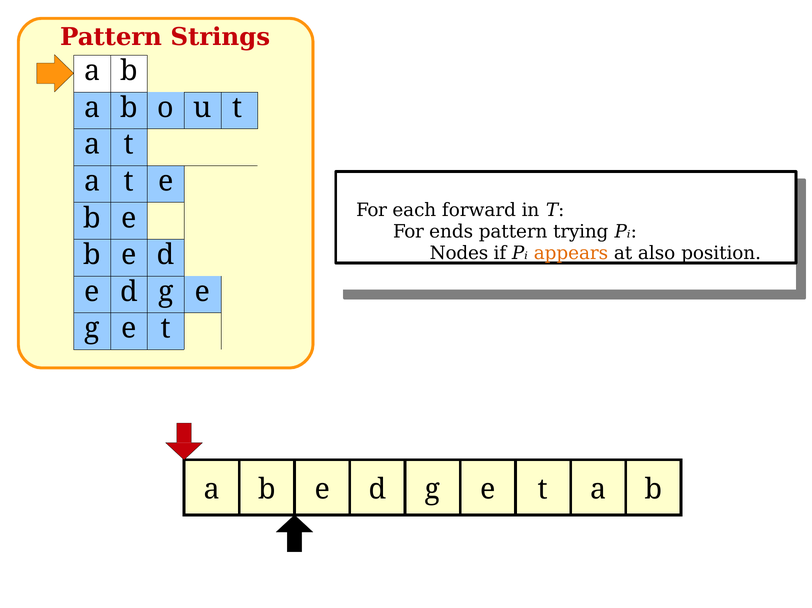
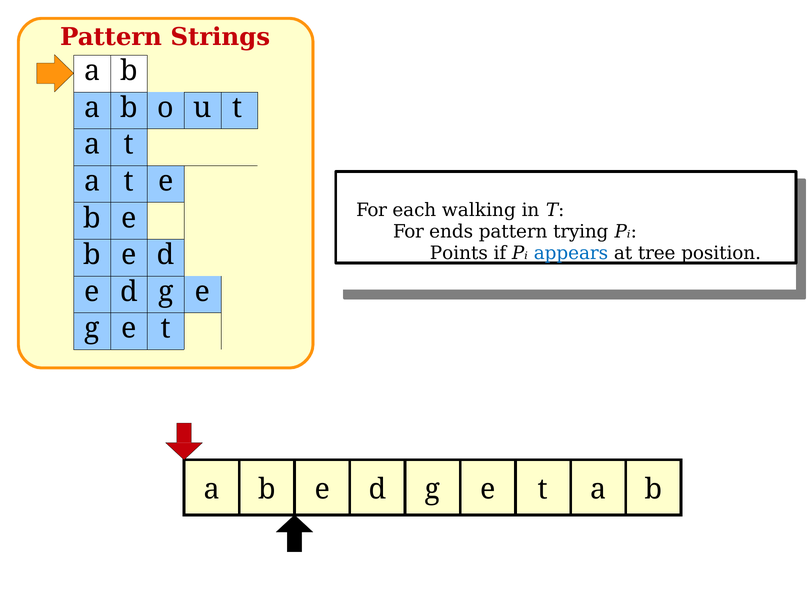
forward: forward -> walking
Nodes: Nodes -> Points
appears colour: orange -> blue
also: also -> tree
